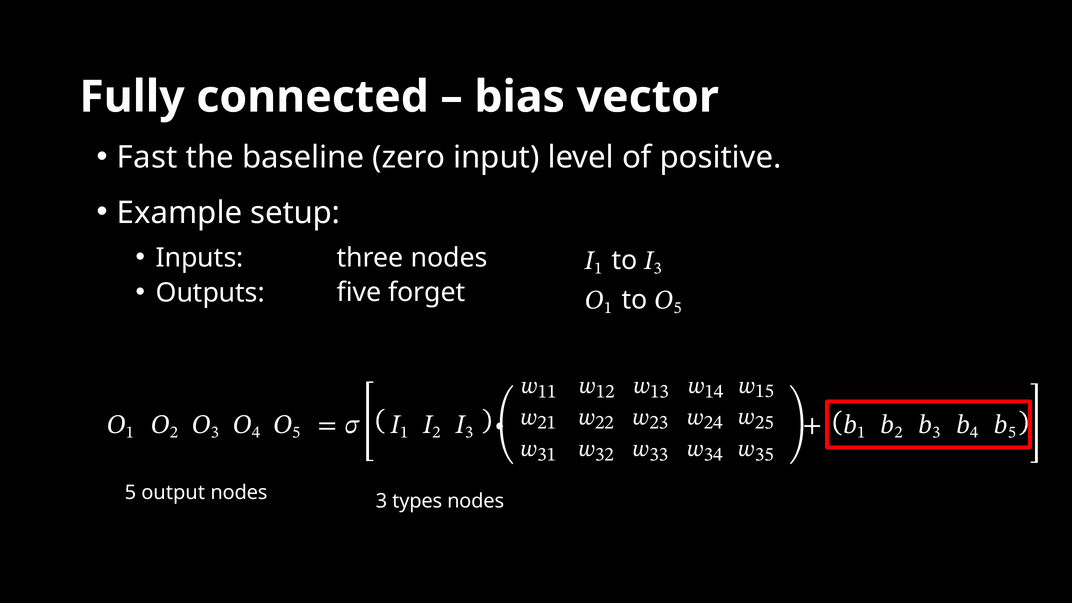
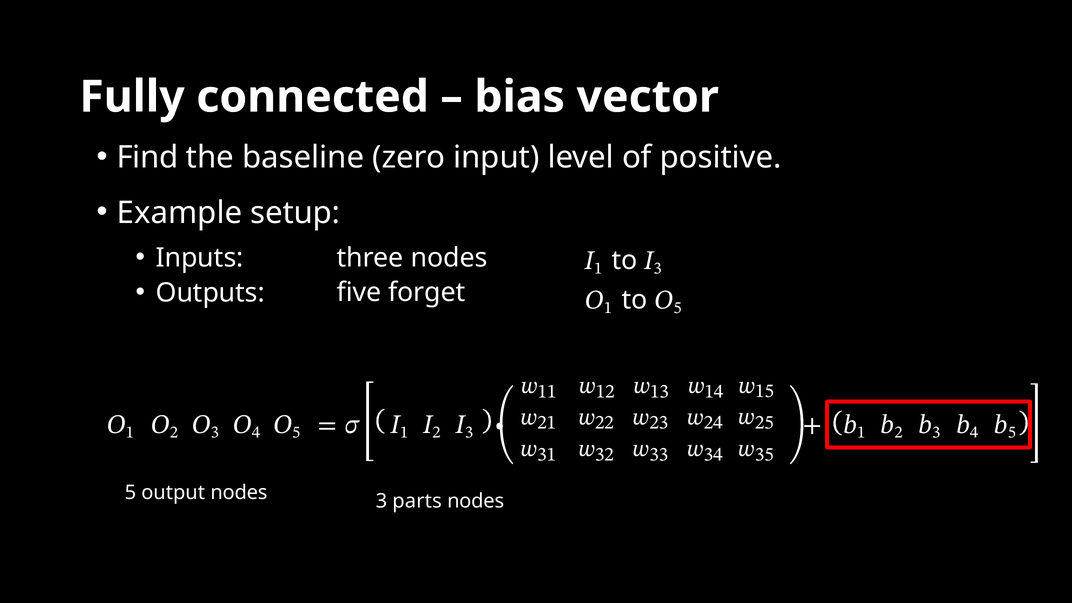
Fast: Fast -> Find
types: types -> parts
